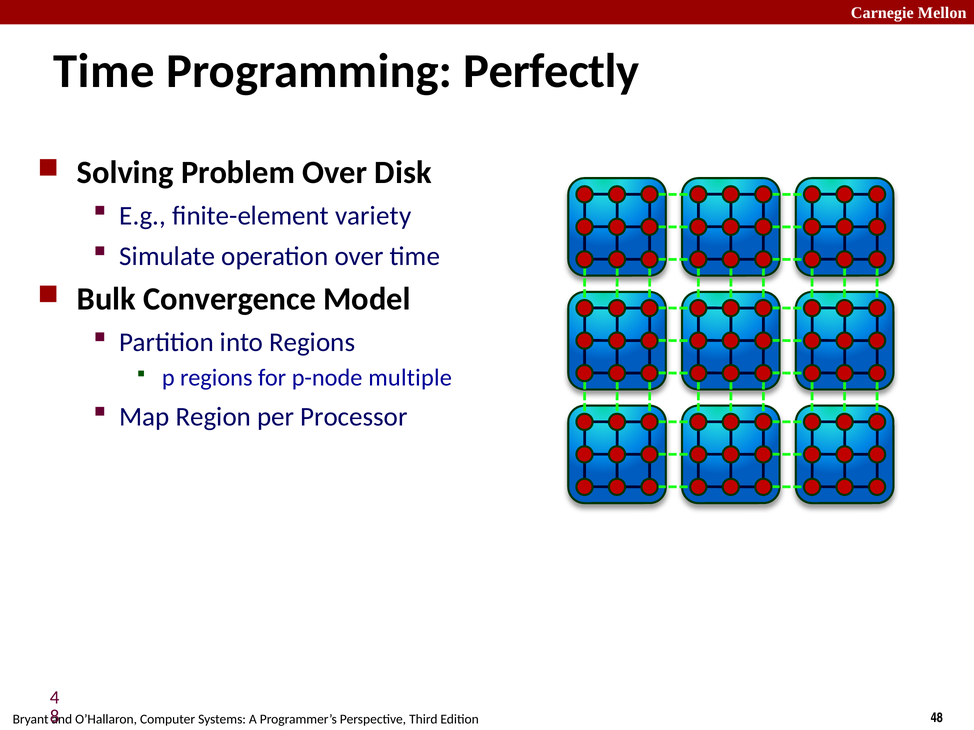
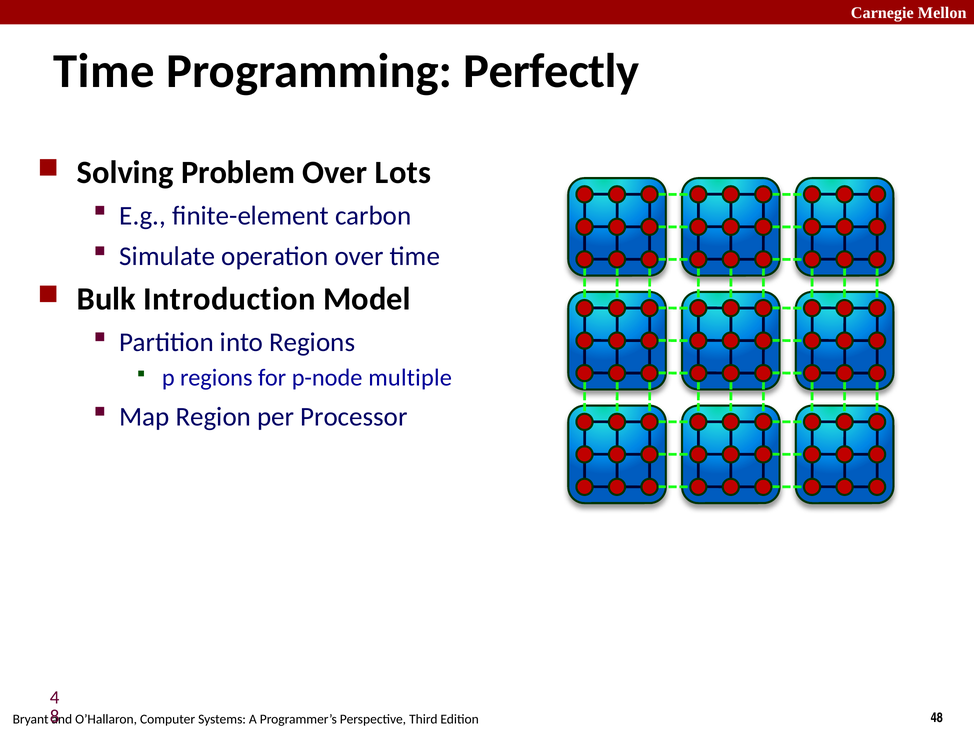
Disk: Disk -> Lots
variety: variety -> carbon
Convergence: Convergence -> Introduction
